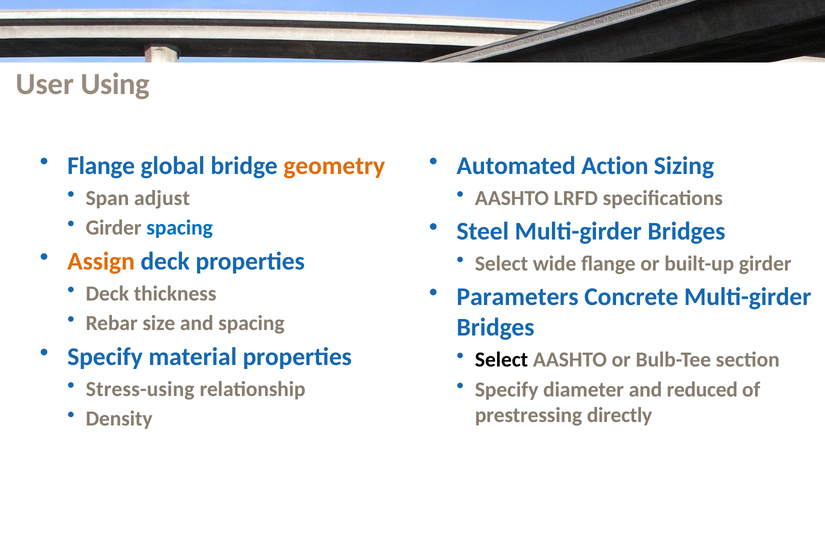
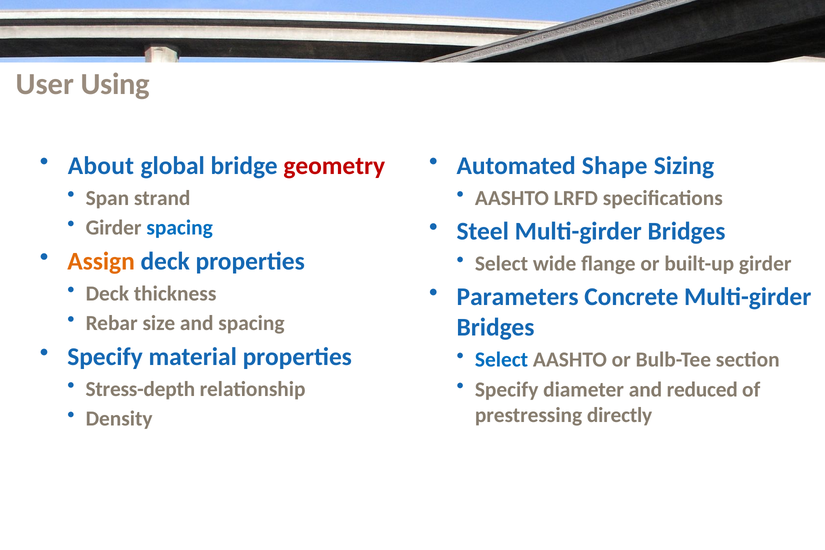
Flange at (101, 166): Flange -> About
geometry colour: orange -> red
Action: Action -> Shape
adjust: adjust -> strand
Select at (502, 360) colour: black -> blue
Stress-using: Stress-using -> Stress-depth
